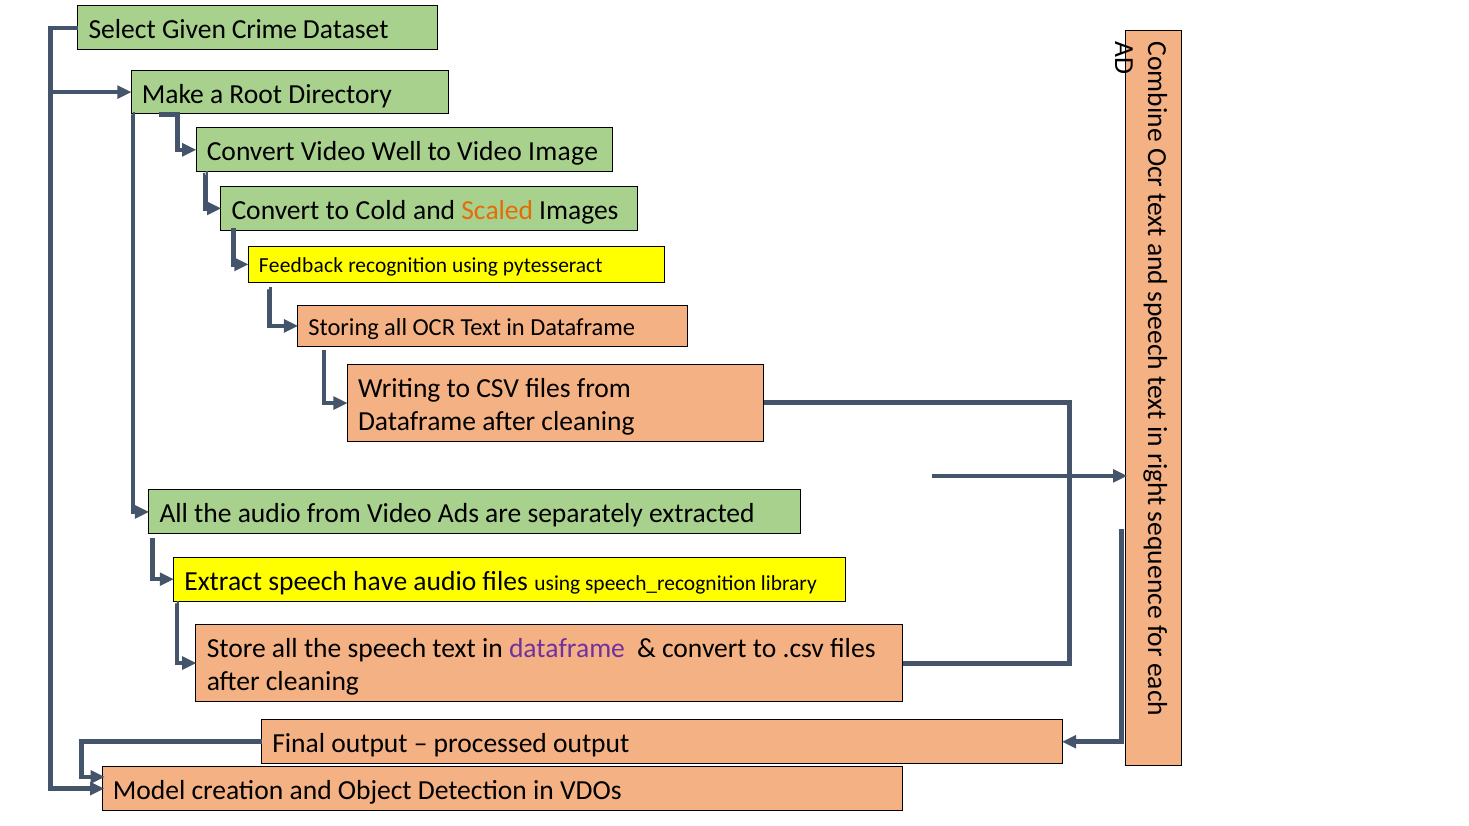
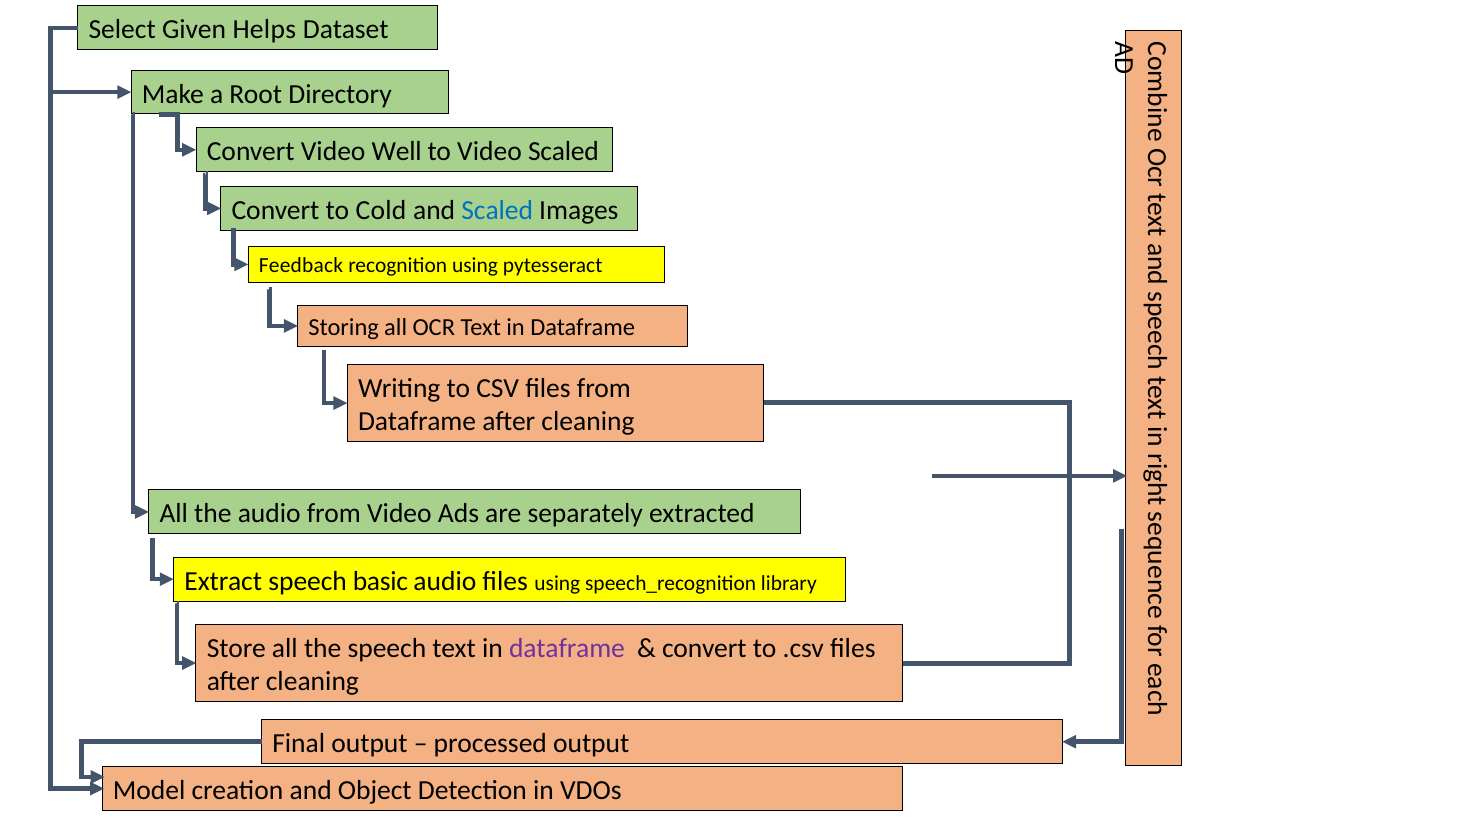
Crime: Crime -> Helps
Video Image: Image -> Scaled
Scaled at (497, 210) colour: orange -> blue
have: have -> basic
